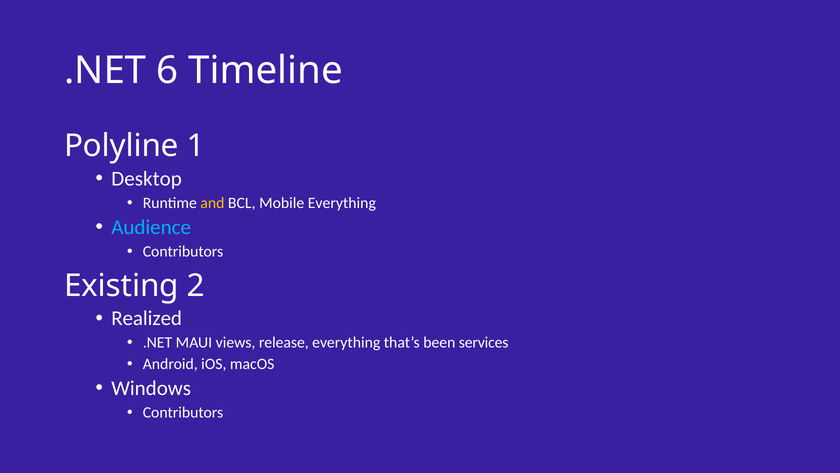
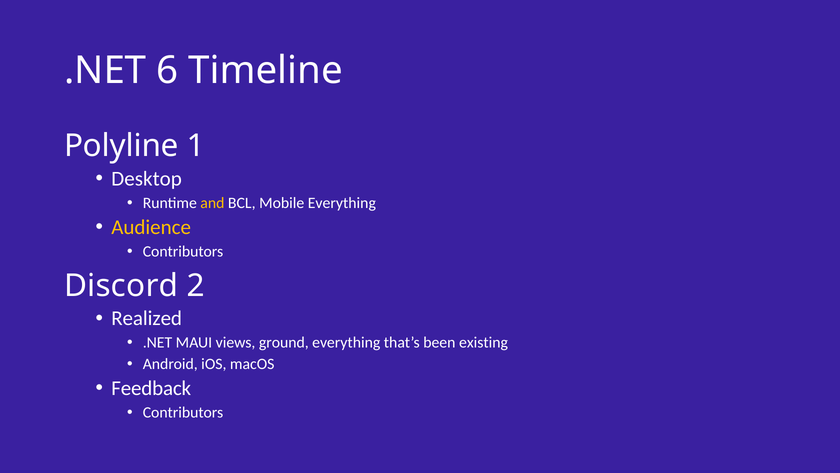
Audience colour: light blue -> yellow
Existing: Existing -> Discord
release: release -> ground
services: services -> existing
Windows: Windows -> Feedback
